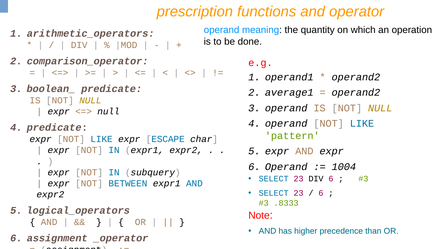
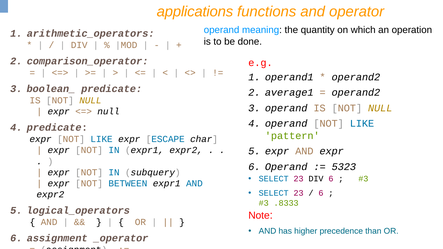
prescription: prescription -> applications
1004: 1004 -> 5323
